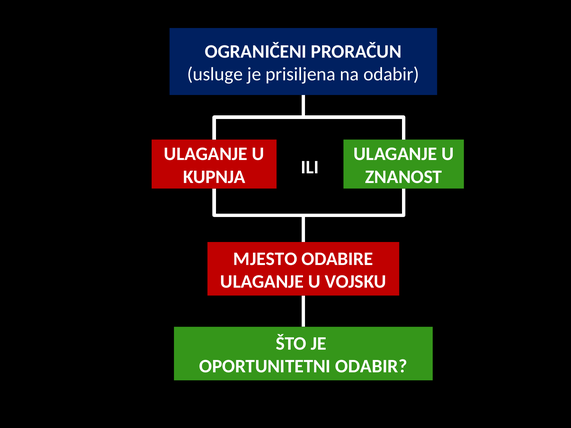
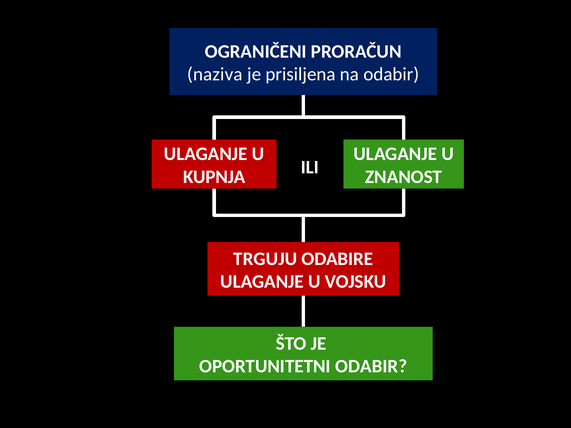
usluge: usluge -> naziva
MJESTO: MJESTO -> TRGUJU
